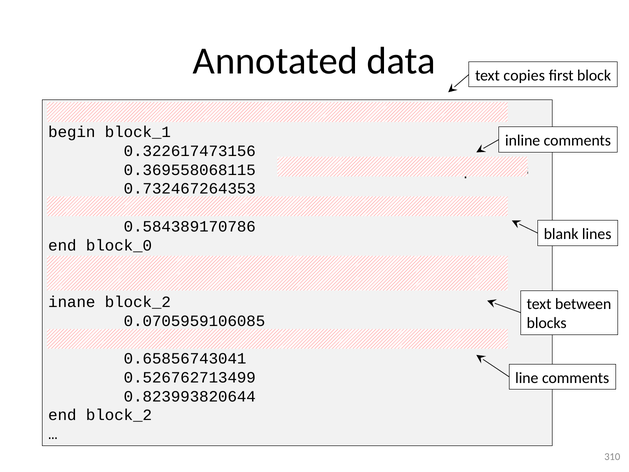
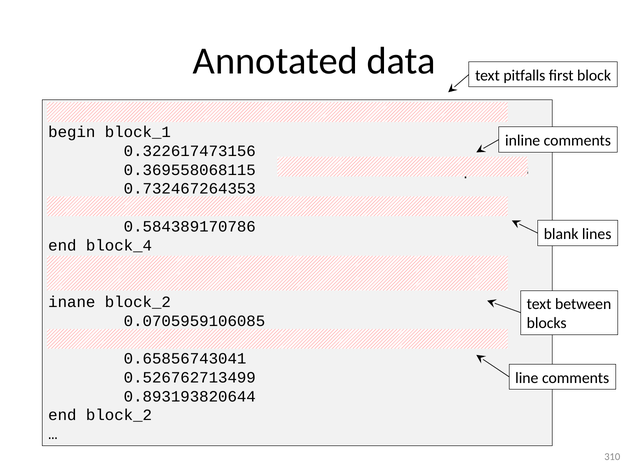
copies: copies -> pitfalls
block_0: block_0 -> block_4
0.823993820644: 0.823993820644 -> 0.893193820644
